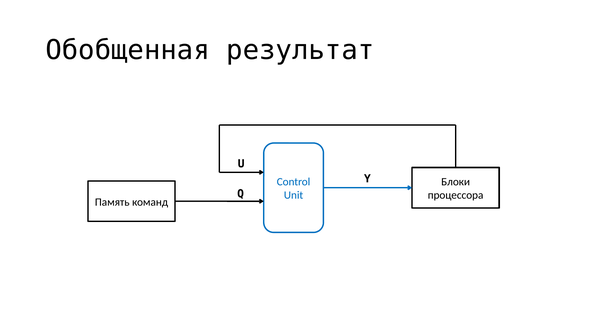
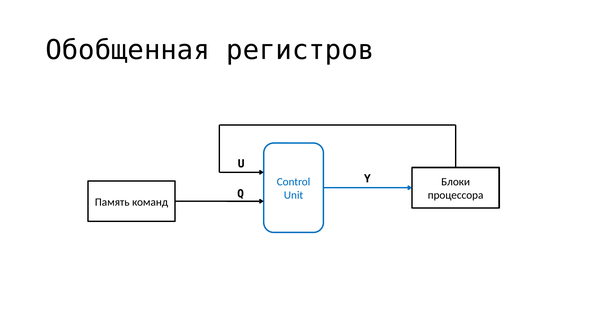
результат: результат -> регистров
